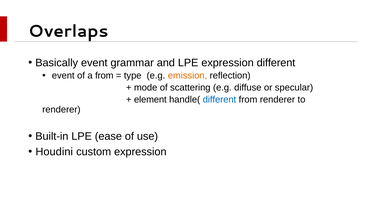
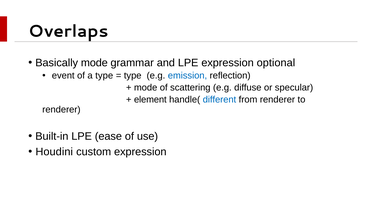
Basically event: event -> mode
expression different: different -> optional
a from: from -> type
emission colour: orange -> blue
